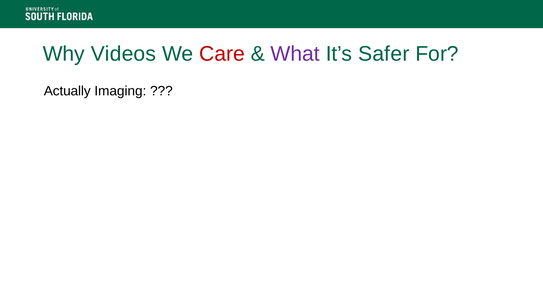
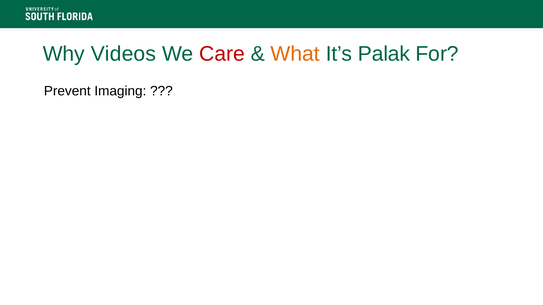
What colour: purple -> orange
Safer: Safer -> Palak
Actually: Actually -> Prevent
